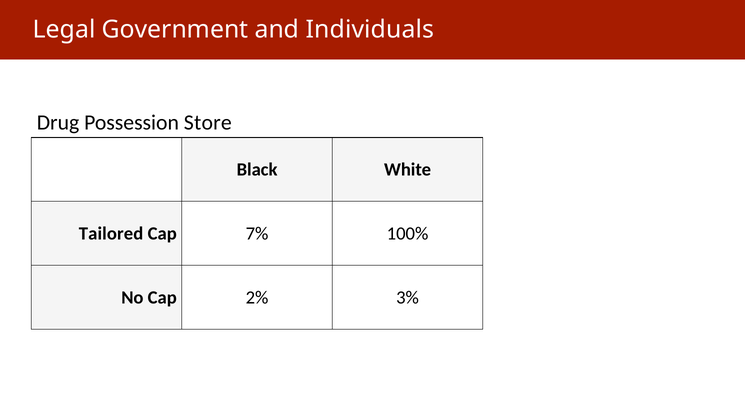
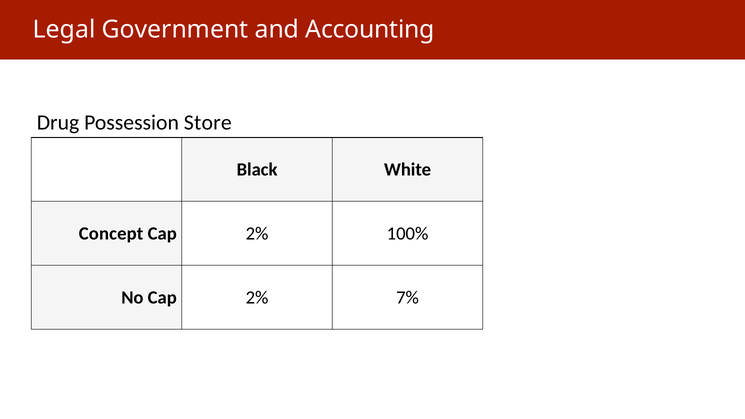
Individuals: Individuals -> Accounting
Tailored: Tailored -> Concept
7% at (257, 234): 7% -> 2%
3%: 3% -> 7%
